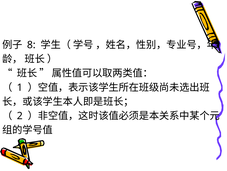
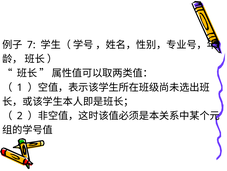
8: 8 -> 7
